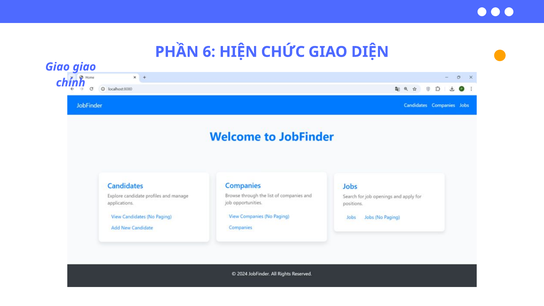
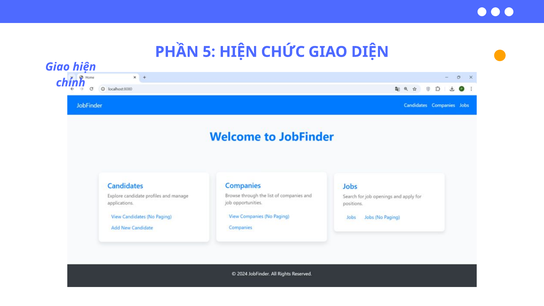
6: 6 -> 5
Giao giao: giao -> hiện
